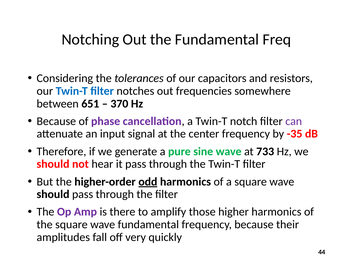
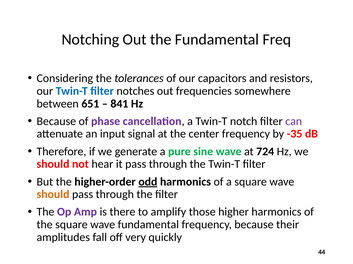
370: 370 -> 841
733: 733 -> 724
should at (53, 195) colour: black -> orange
